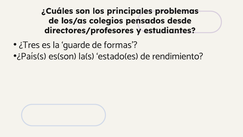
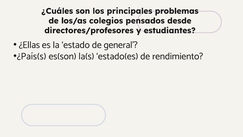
¿Tres: ¿Tres -> ¿Ellas
guarde: guarde -> estado
formas: formas -> general
